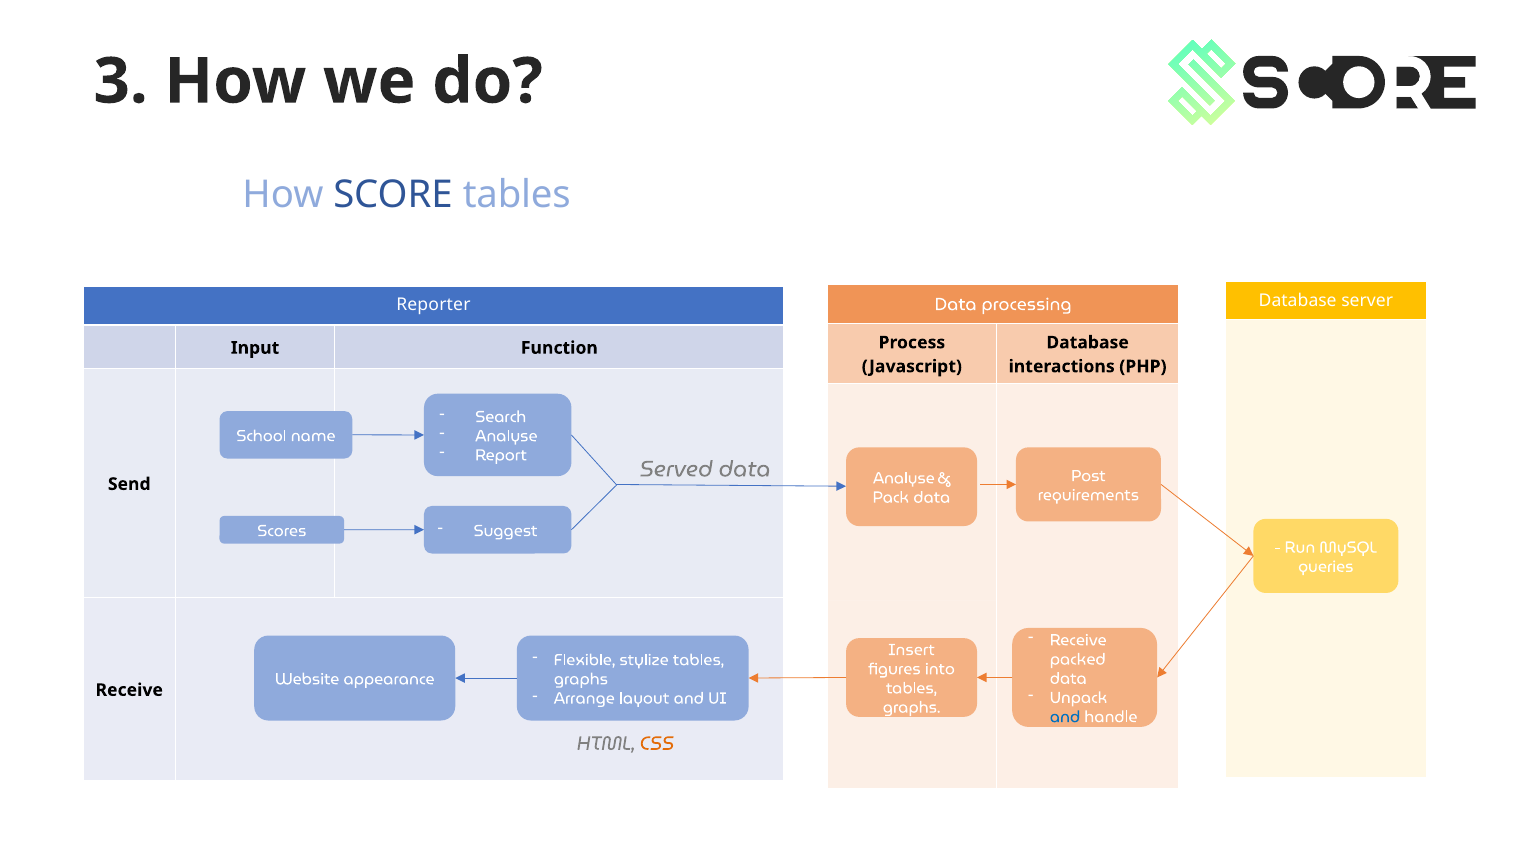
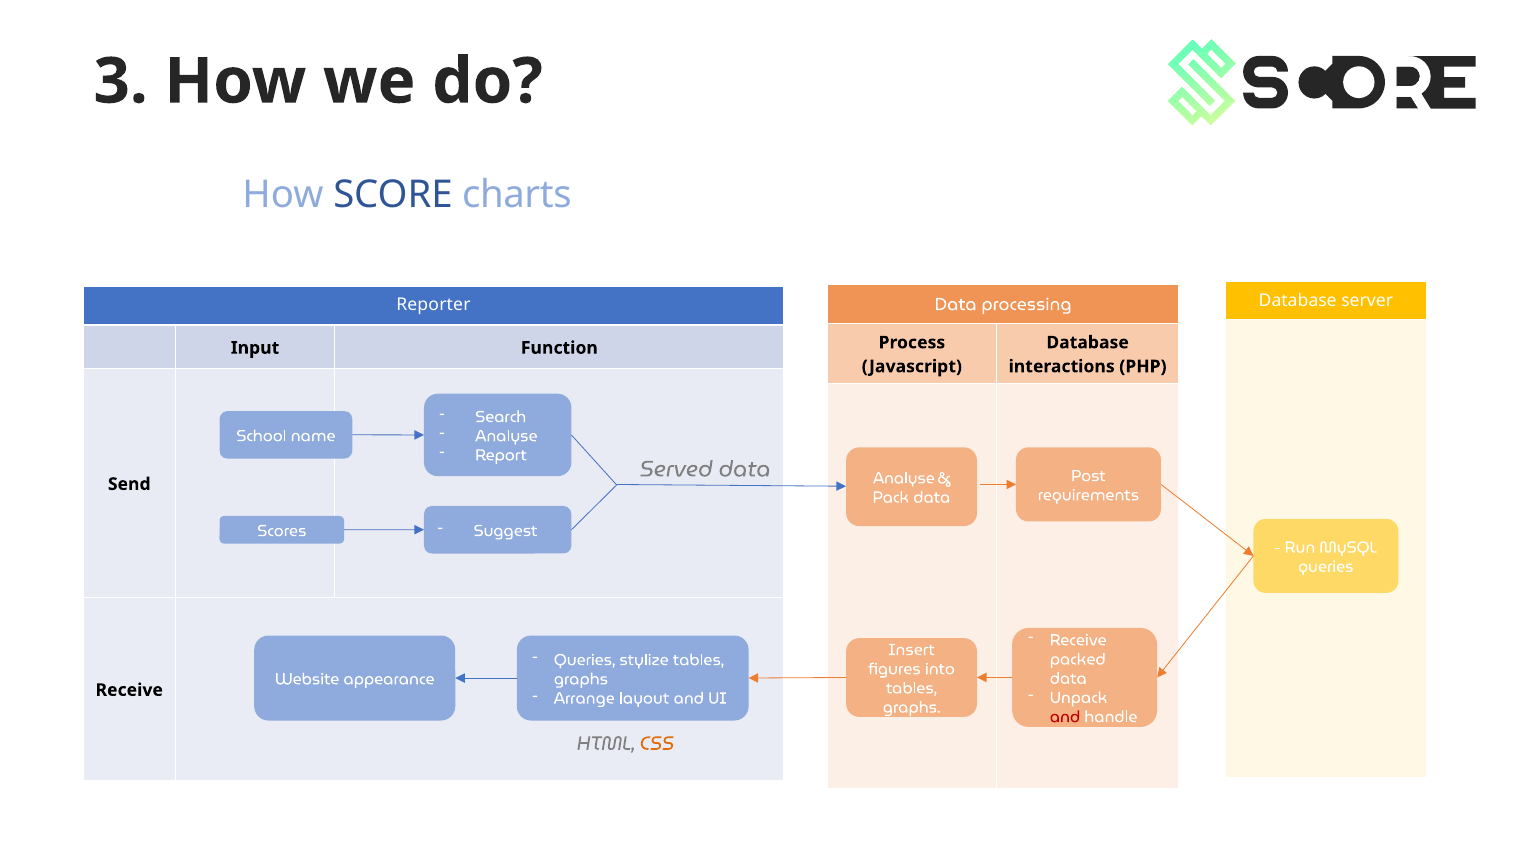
SCORE tables: tables -> charts
Flexible at (585, 660): Flexible -> Queries
and at (1065, 717) colour: blue -> red
